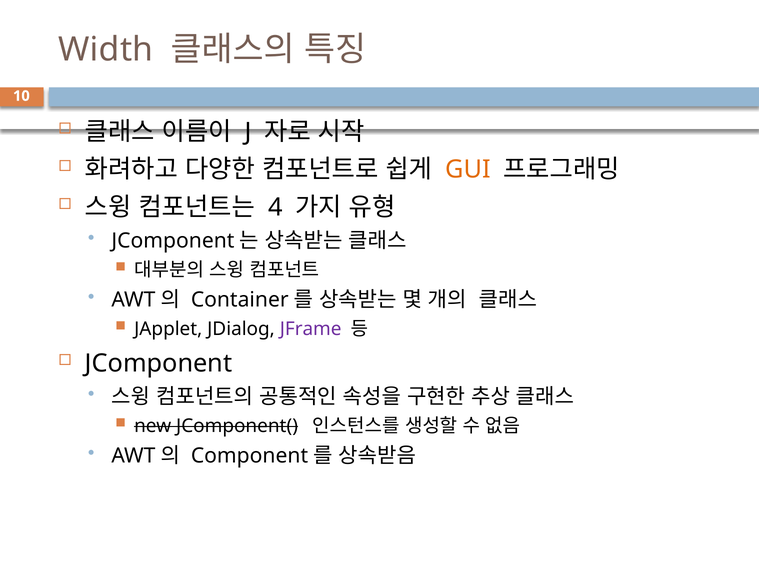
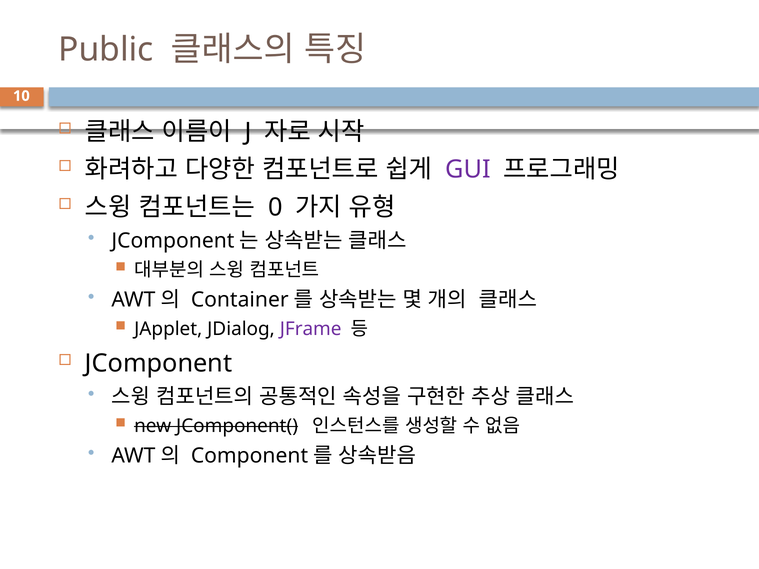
Width: Width -> Public
GUI colour: orange -> purple
4: 4 -> 0
